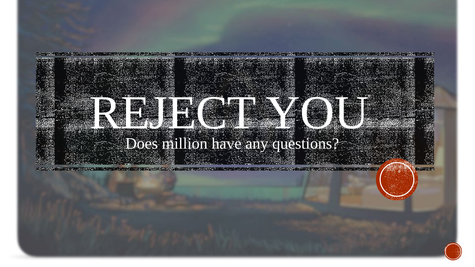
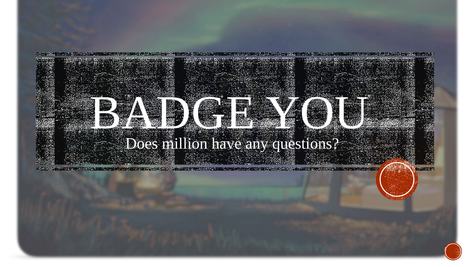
REJECT: REJECT -> BADGE
